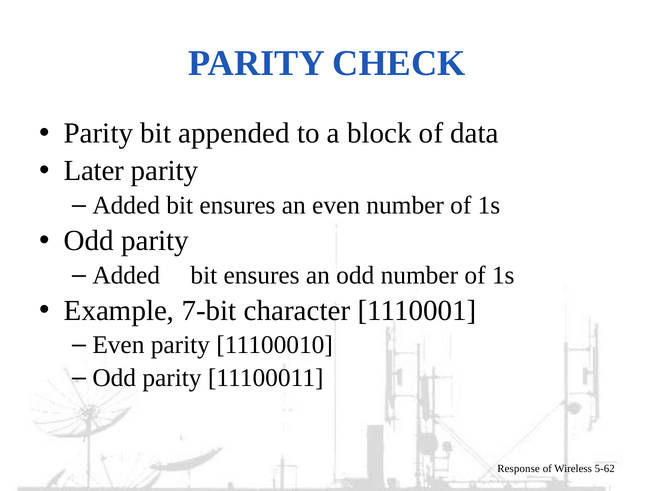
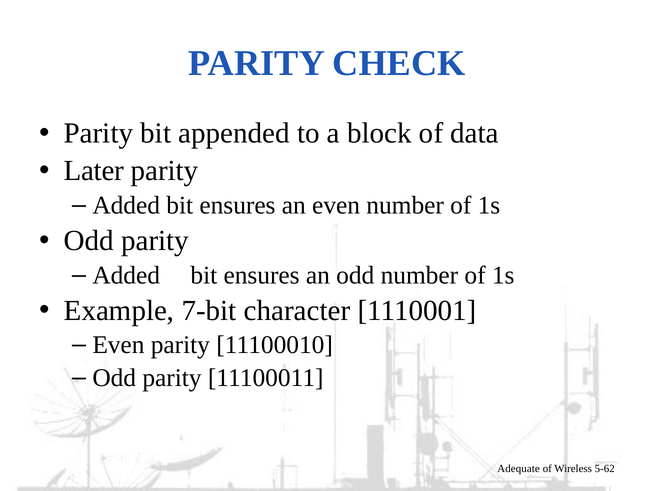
Response: Response -> Adequate
